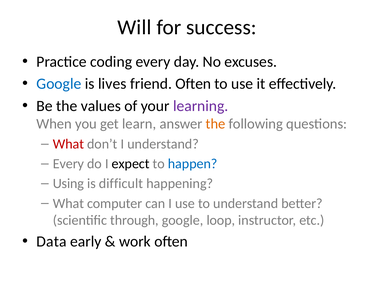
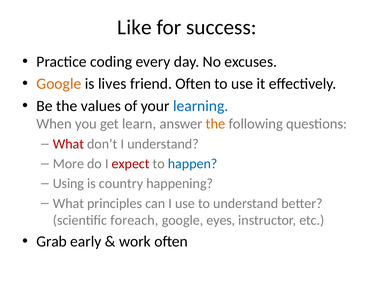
Will: Will -> Like
Google at (59, 84) colour: blue -> orange
learning colour: purple -> blue
Every at (68, 164): Every -> More
expect colour: black -> red
difficult: difficult -> country
computer: computer -> principles
through: through -> foreach
loop: loop -> eyes
Data: Data -> Grab
